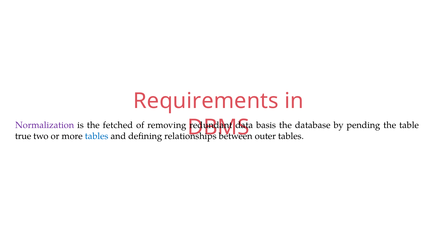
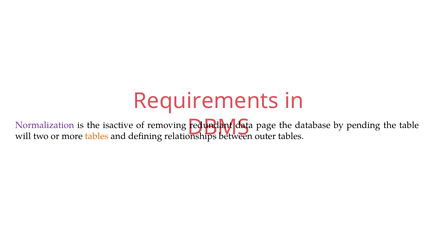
fetched: fetched -> isactive
basis: basis -> page
true: true -> will
tables at (97, 136) colour: blue -> orange
